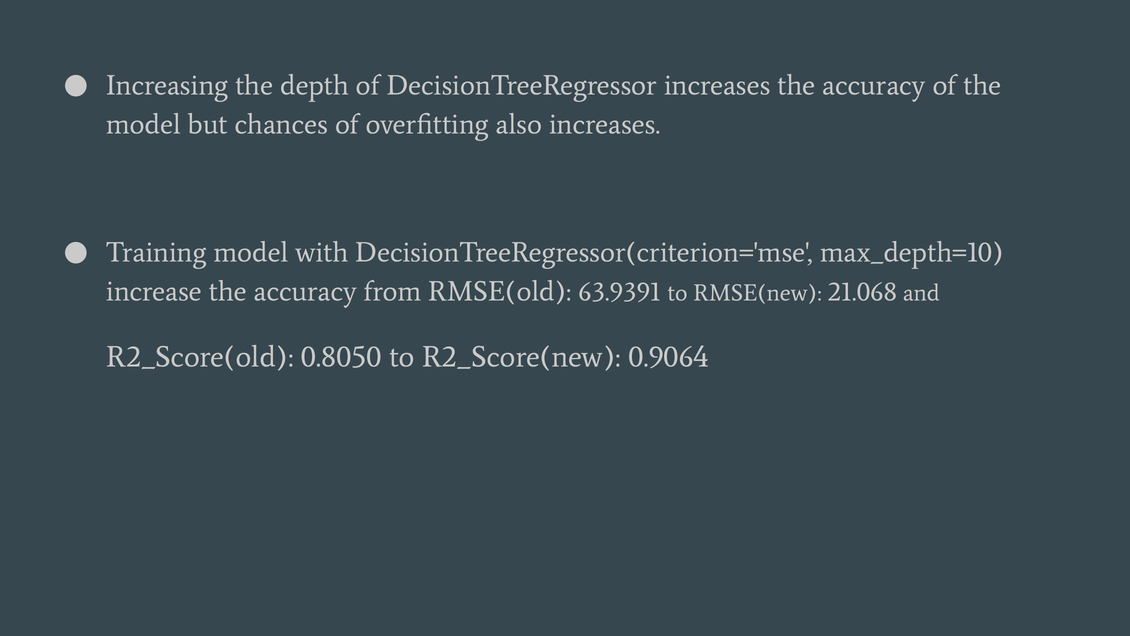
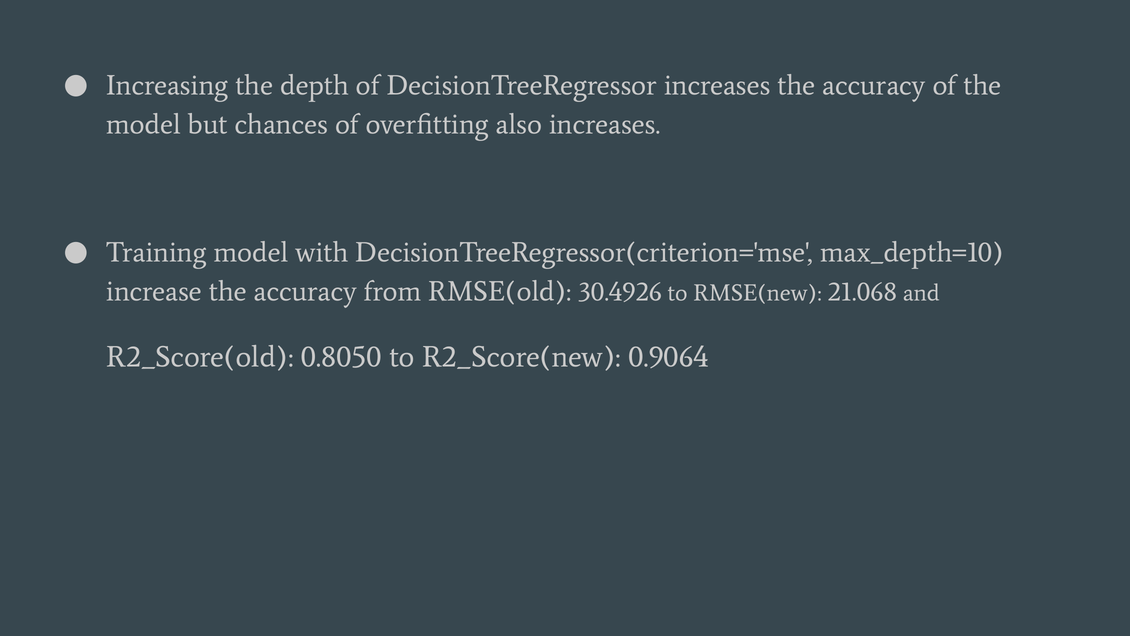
63.9391: 63.9391 -> 30.4926
